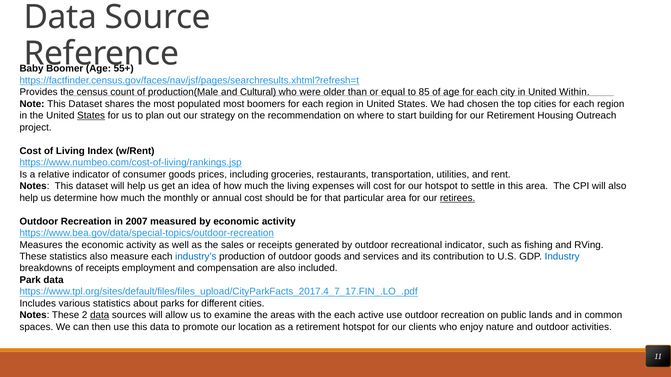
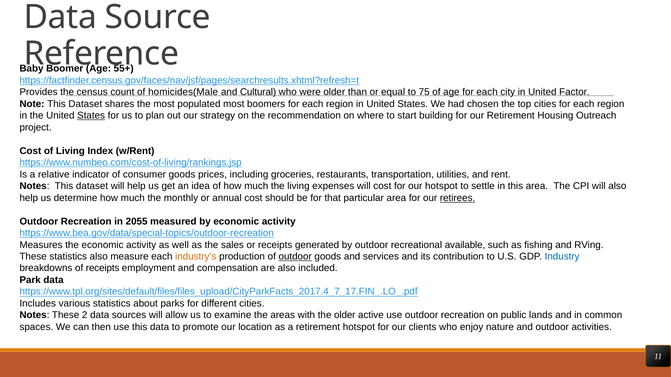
production(Male: production(Male -> homicides(Male
85: 85 -> 75
Within: Within -> Factor
2007: 2007 -> 2055
recreational indicator: indicator -> available
industry’s colour: blue -> orange
outdoor at (295, 257) underline: none -> present
data at (100, 316) underline: present -> none
the each: each -> older
